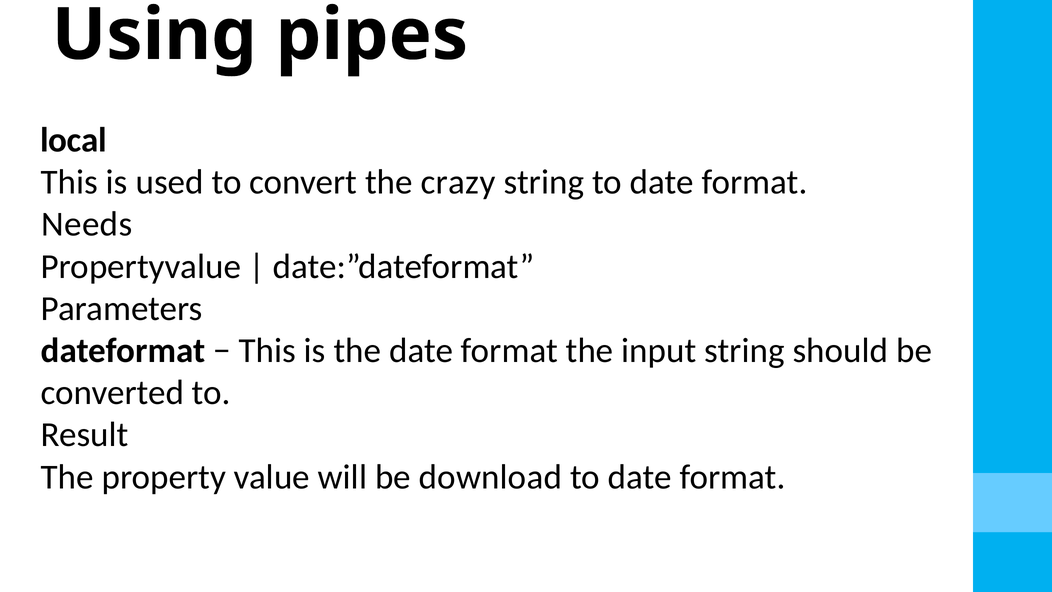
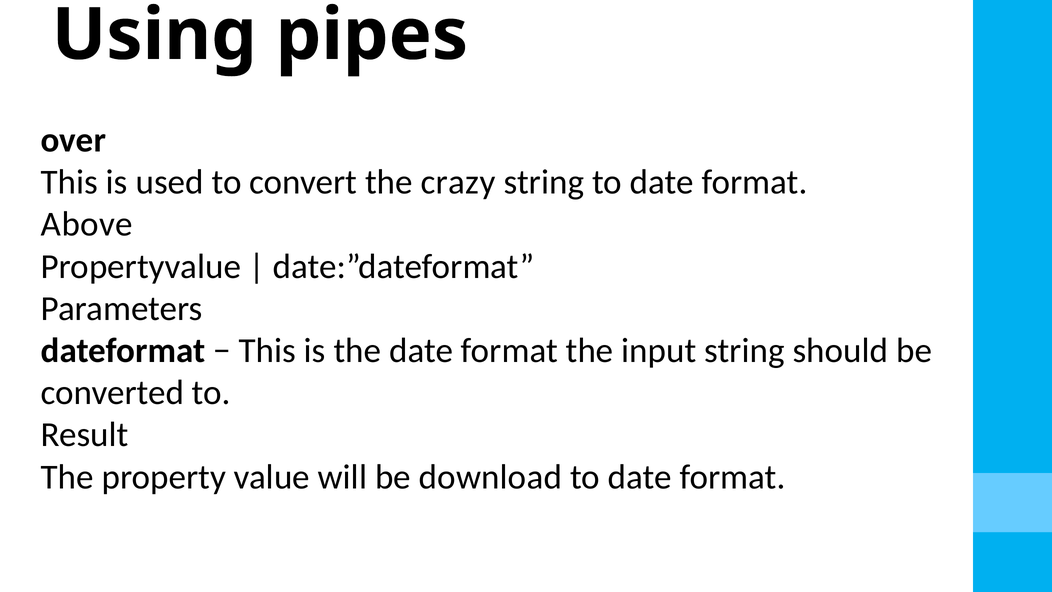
local: local -> over
Needs: Needs -> Above
